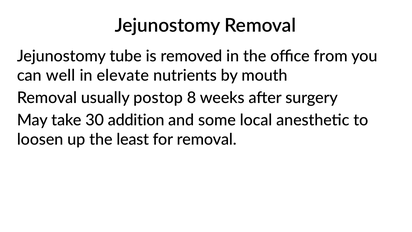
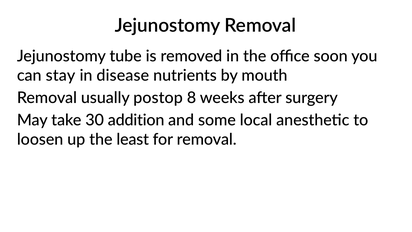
from: from -> soon
well: well -> stay
elevate: elevate -> disease
